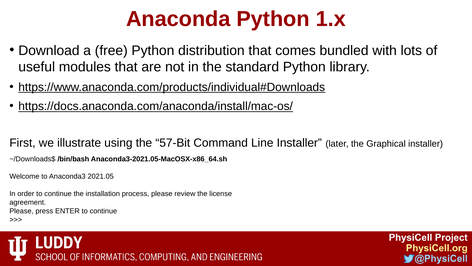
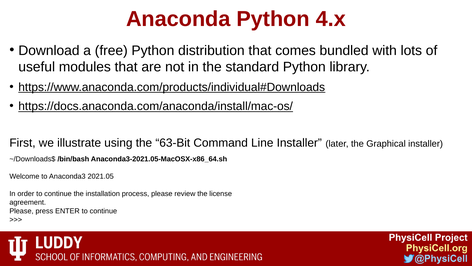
1.x: 1.x -> 4.x
57-Bit: 57-Bit -> 63-Bit
